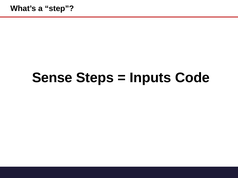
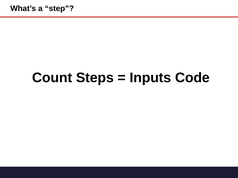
Sense: Sense -> Count
